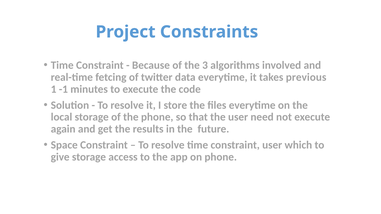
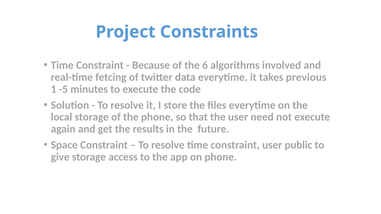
3: 3 -> 6
-1: -1 -> -5
which: which -> public
